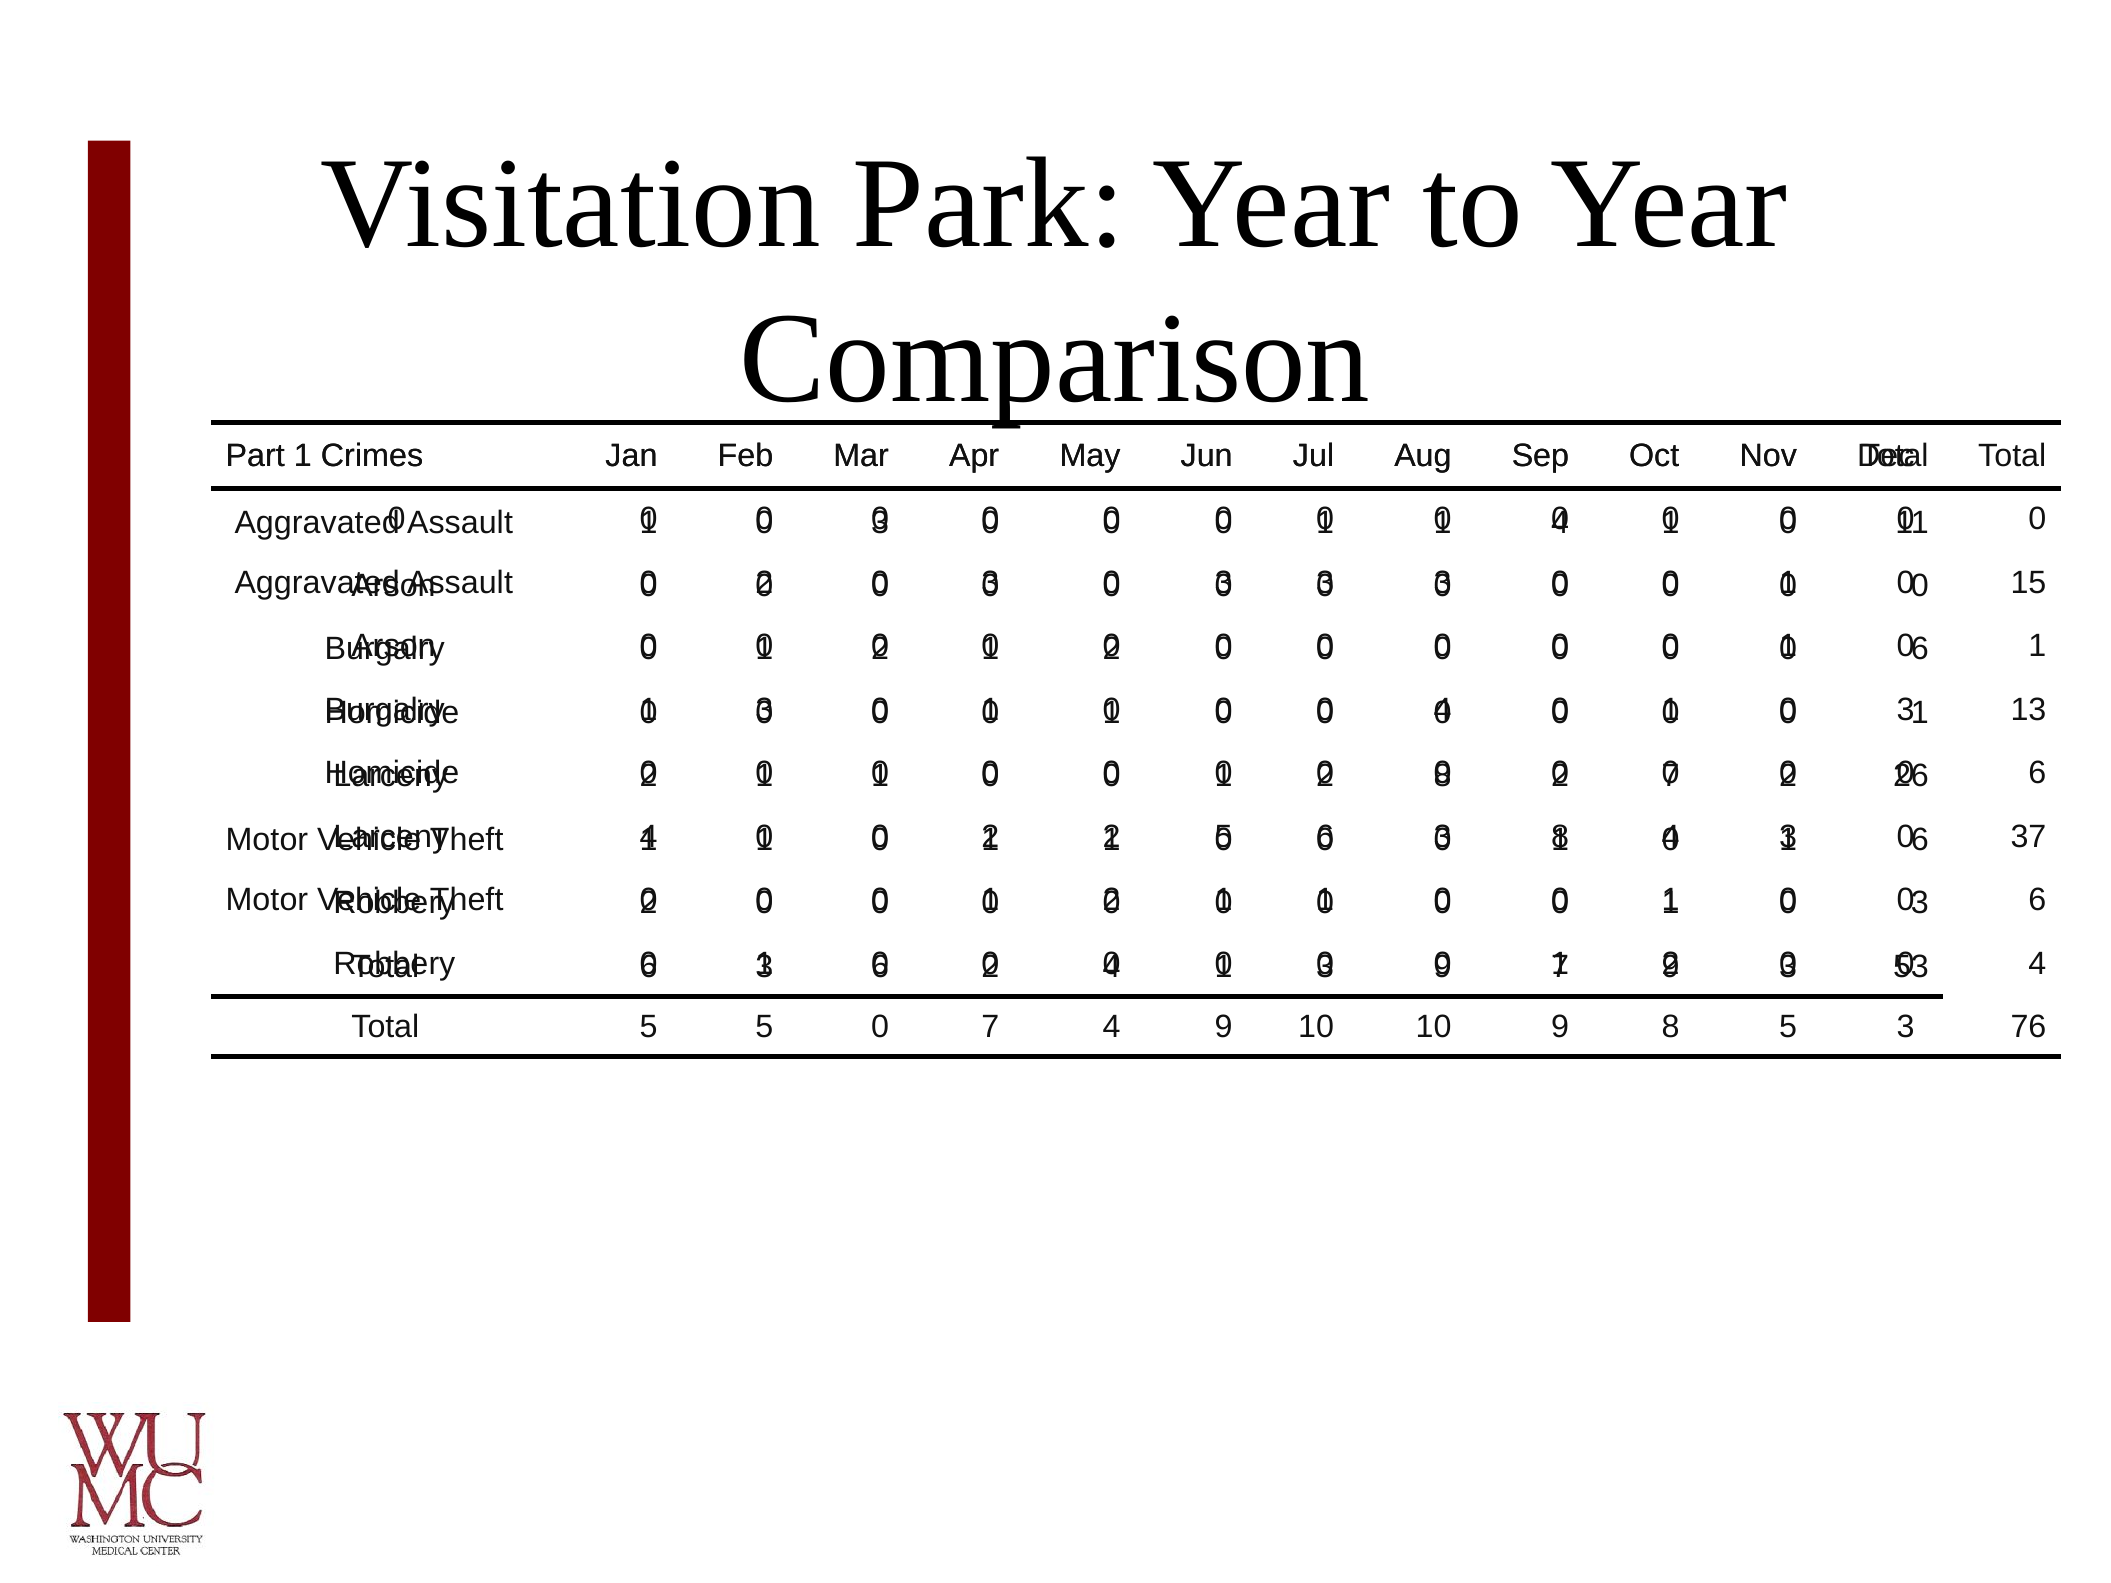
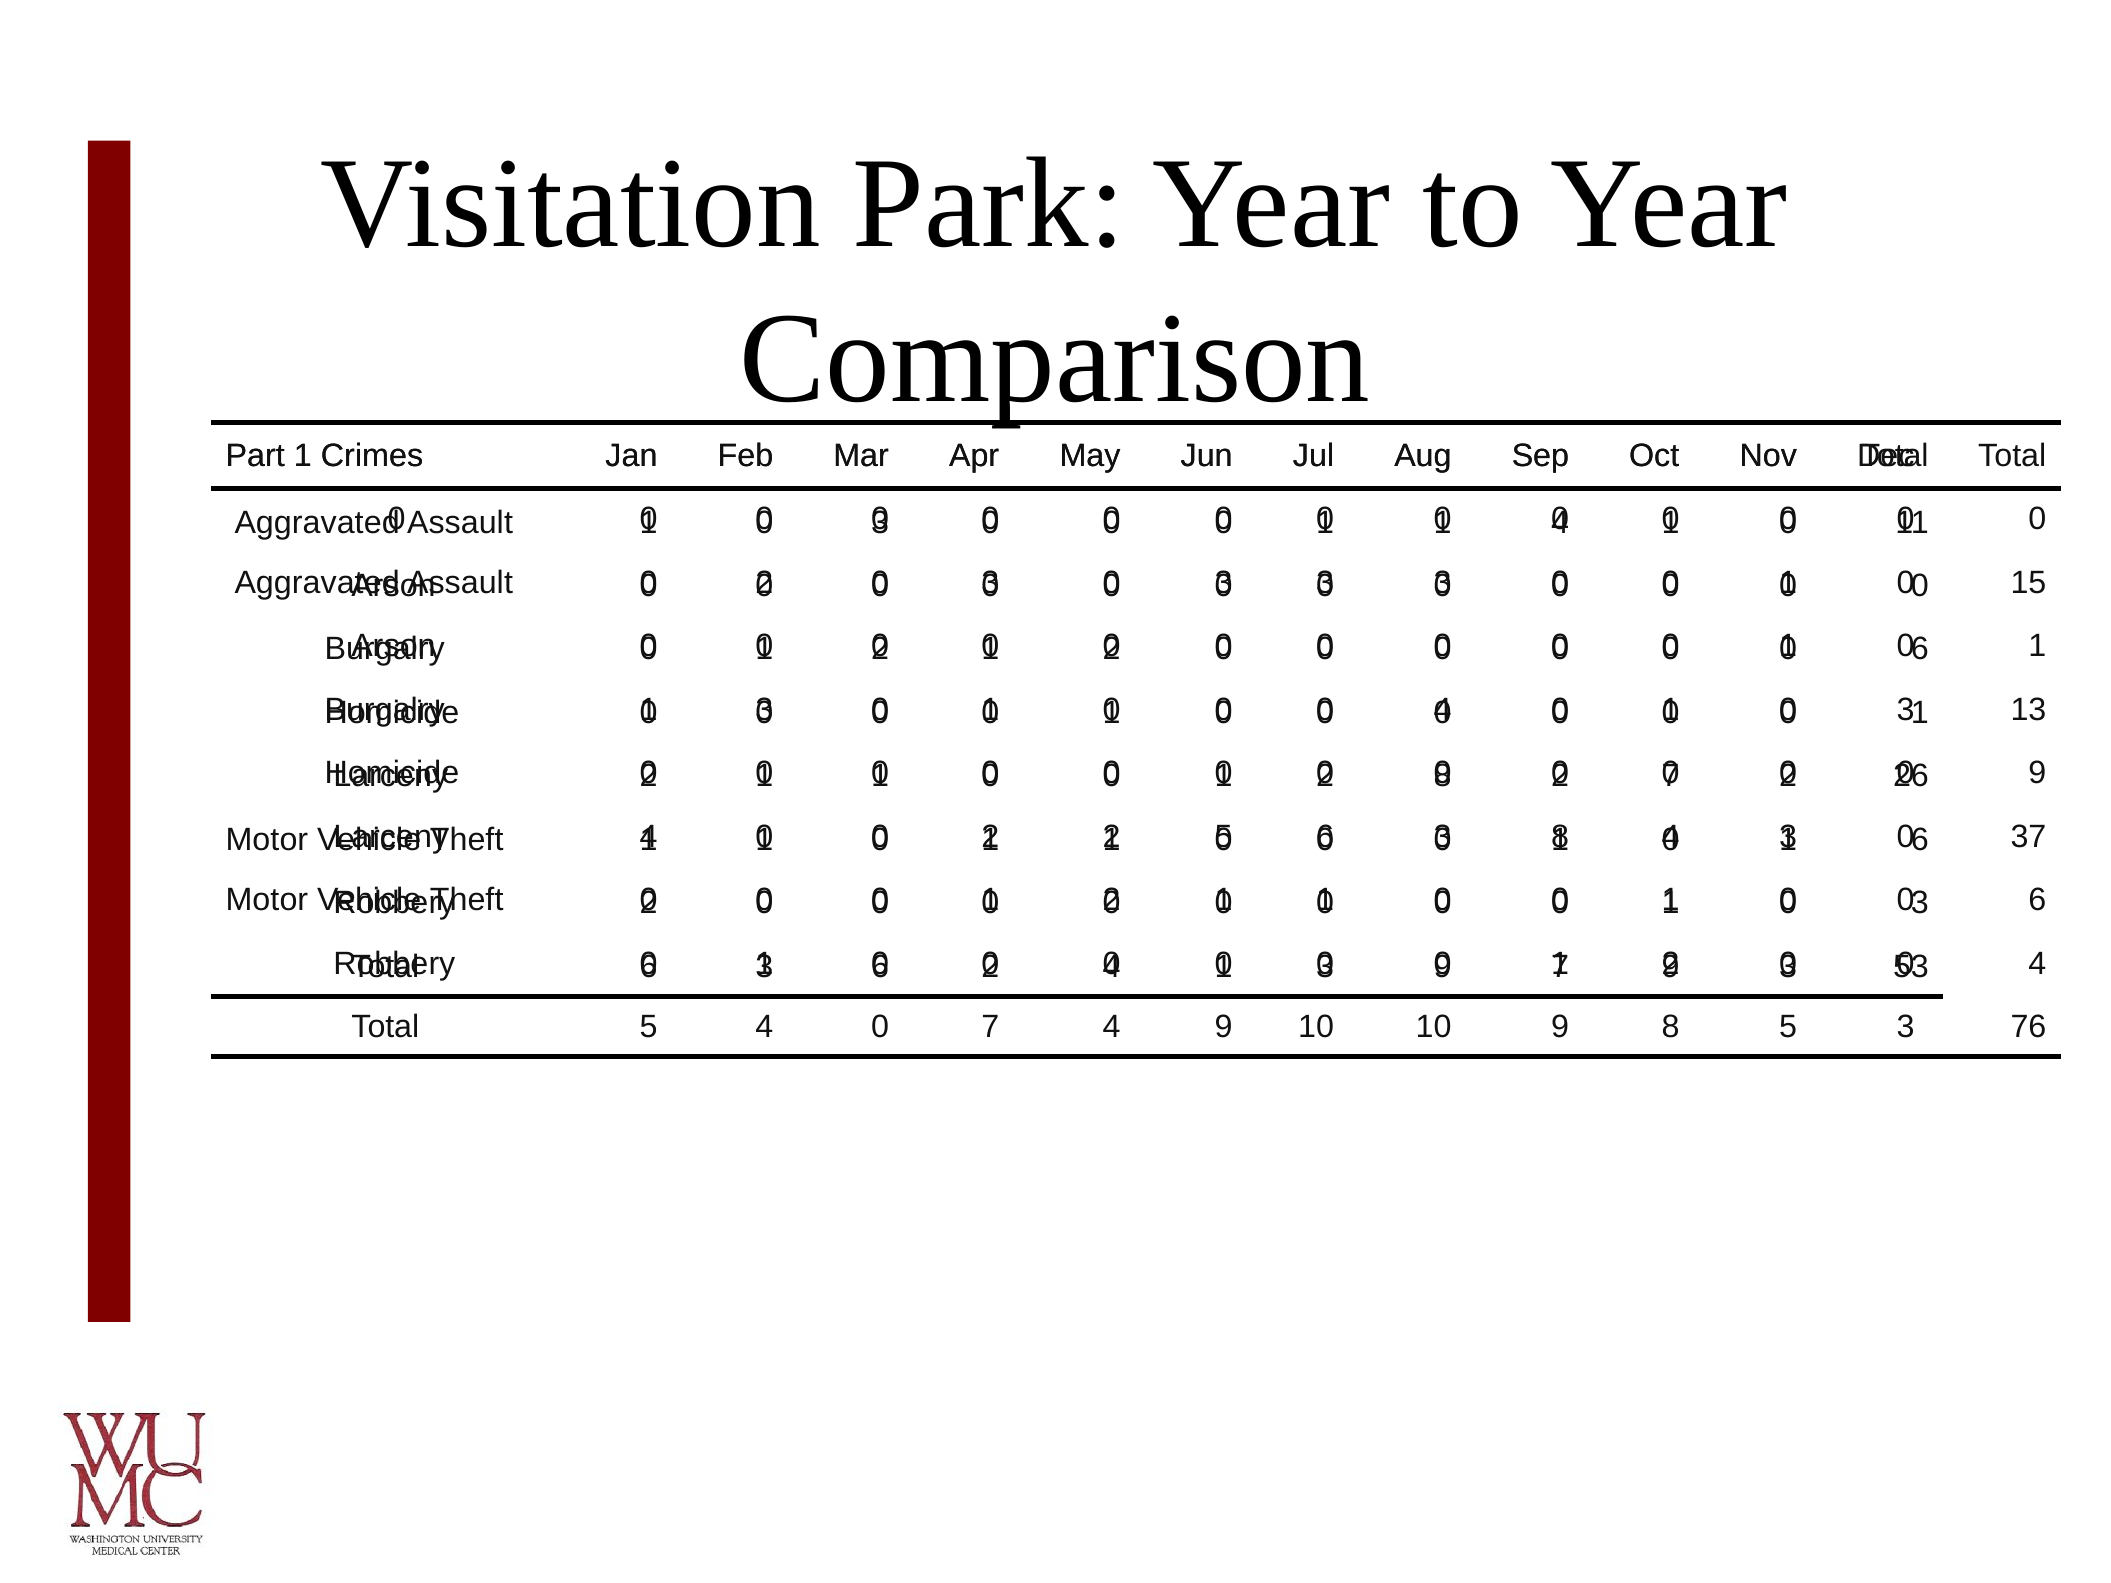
6 at (2037, 773): 6 -> 9
5 5: 5 -> 4
